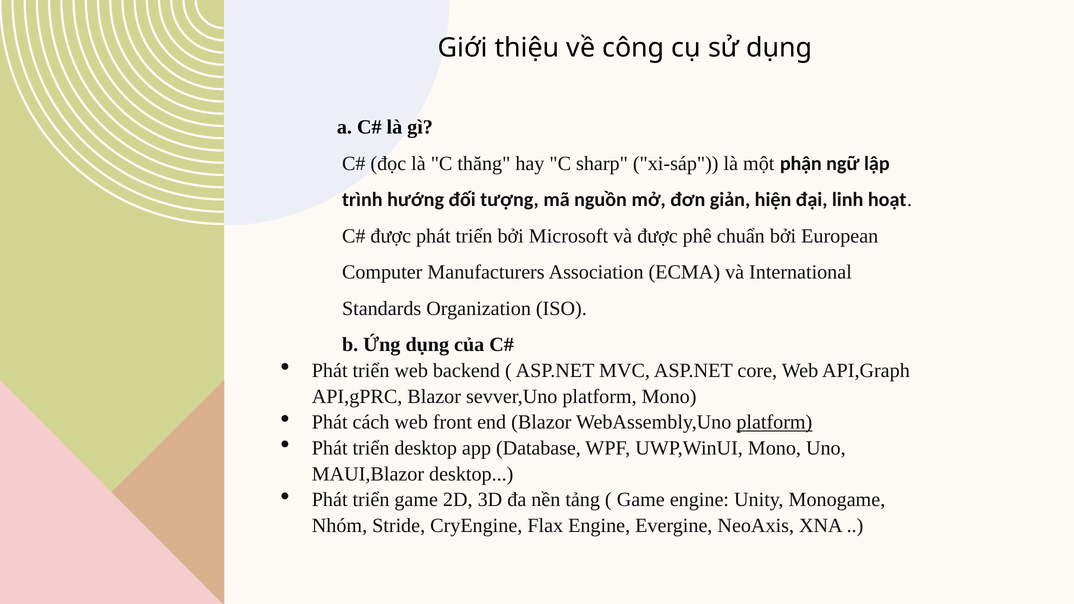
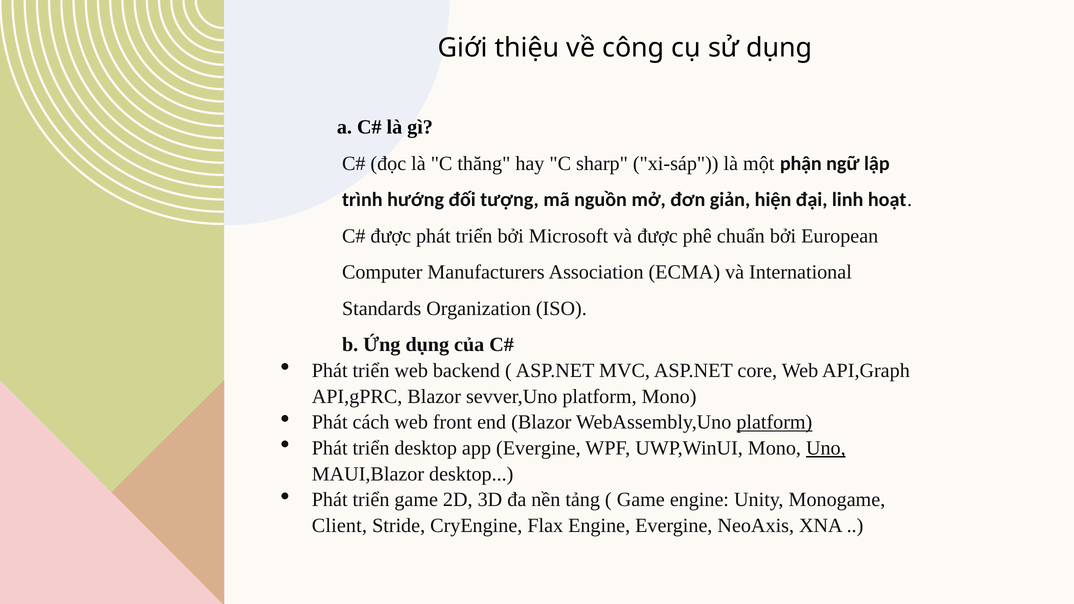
app Database: Database -> Evergine
Uno underline: none -> present
Nhóm: Nhóm -> Client
